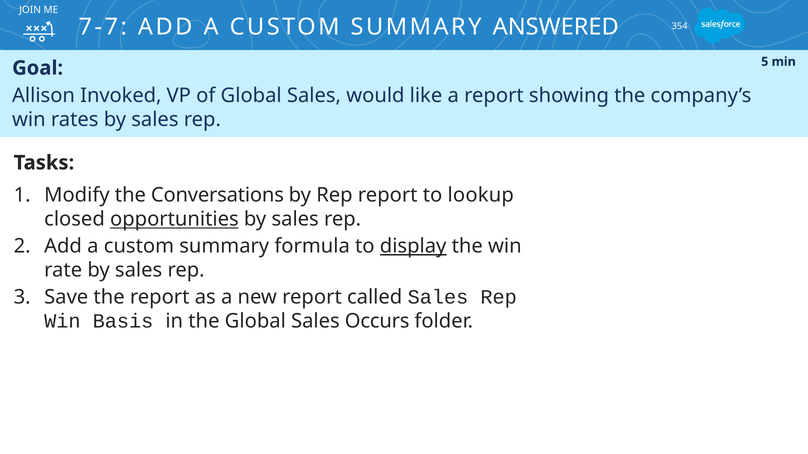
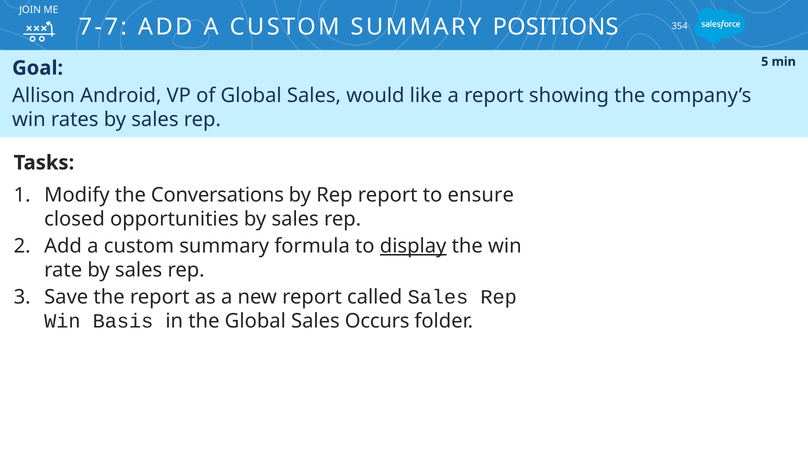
ANSWERED: ANSWERED -> POSITIONS
Invoked: Invoked -> Android
lookup: lookup -> ensure
opportunities underline: present -> none
